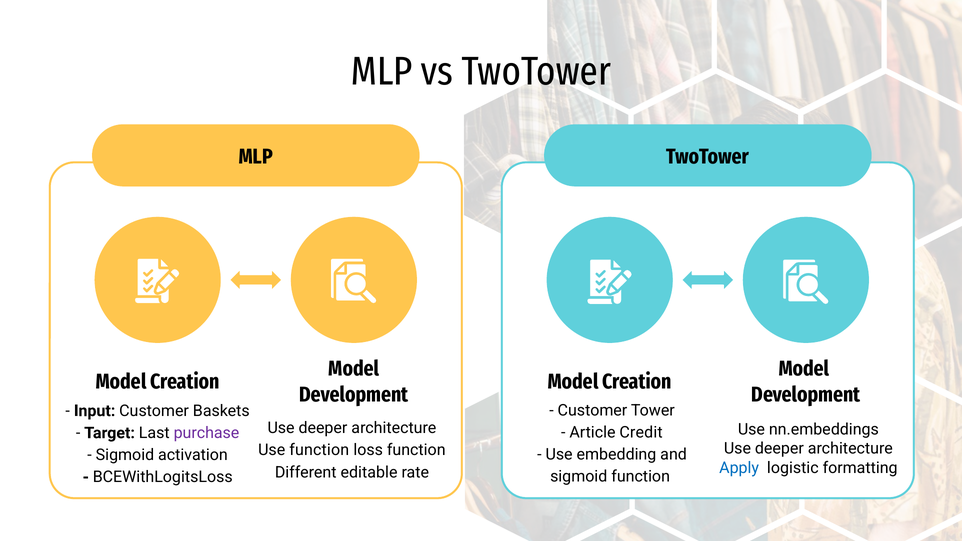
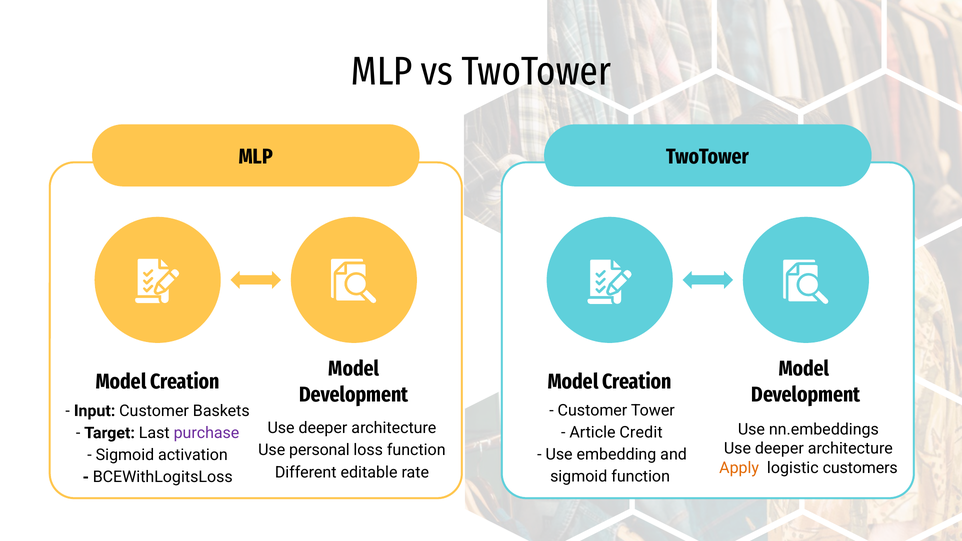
Use function: function -> personal
Apply colour: blue -> orange
formatting: formatting -> customers
